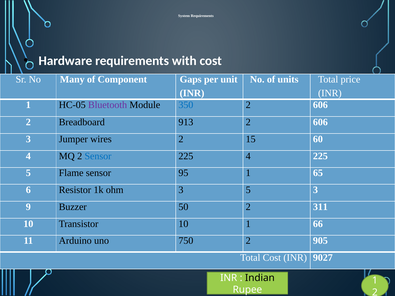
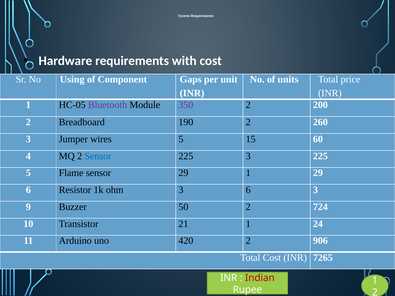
Many: Many -> Using
350 colour: blue -> purple
606 at (320, 105): 606 -> 200
913: 913 -> 190
606 at (320, 122): 606 -> 260
wires 2: 2 -> 5
225 4: 4 -> 3
sensor 95: 95 -> 29
1 65: 65 -> 29
3 5: 5 -> 6
311: 311 -> 724
Transistor 10: 10 -> 21
66: 66 -> 24
750: 750 -> 420
905: 905 -> 906
9027: 9027 -> 7265
Indian colour: black -> red
